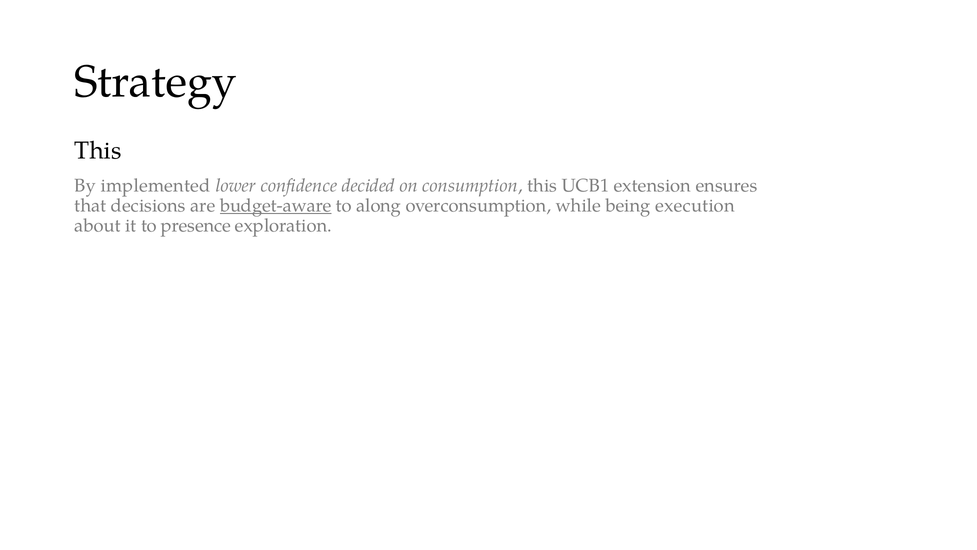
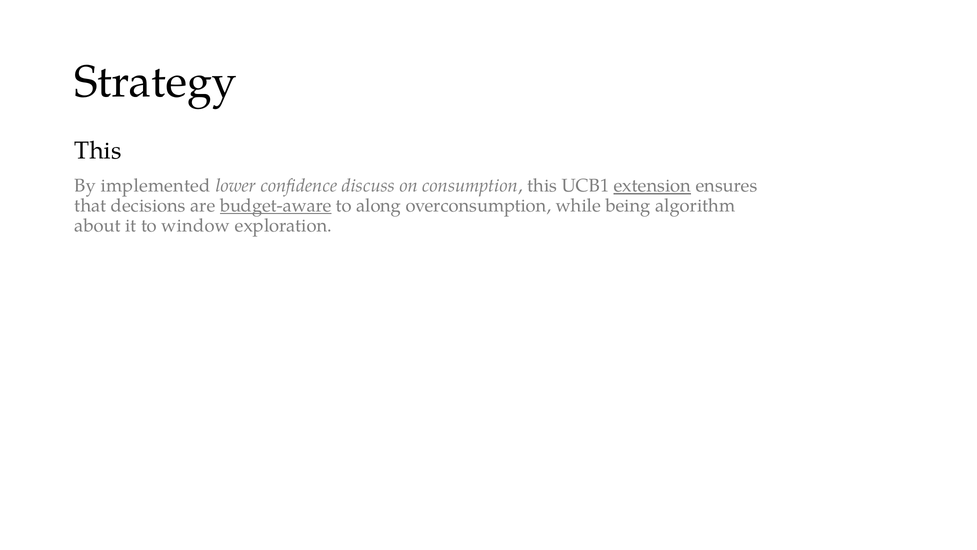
decided: decided -> discuss
extension underline: none -> present
execution: execution -> algorithm
presence: presence -> window
